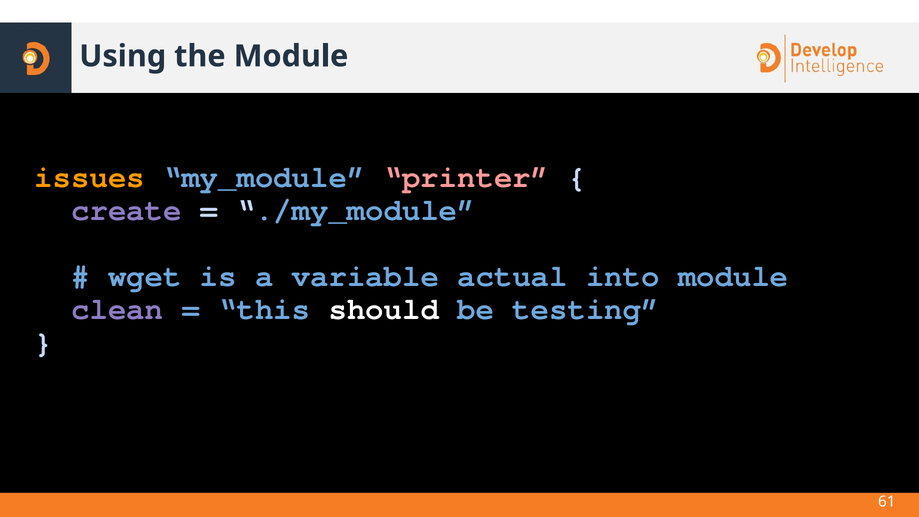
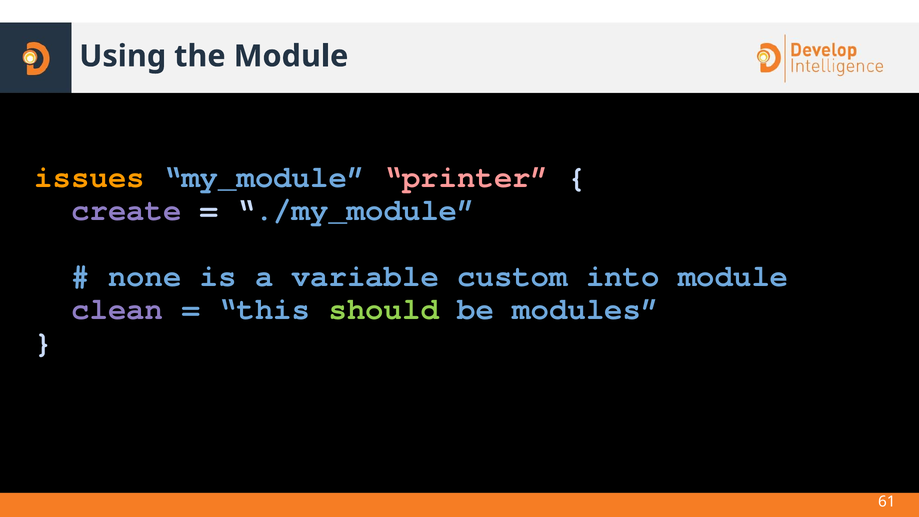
wget: wget -> none
actual: actual -> custom
should colour: white -> light green
testing: testing -> modules
